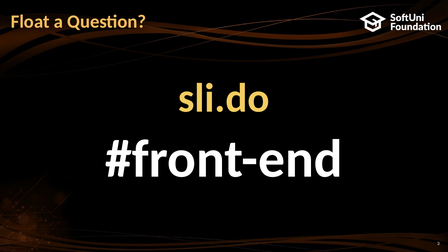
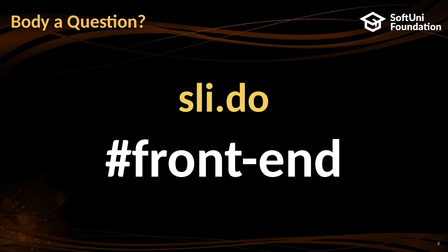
Float: Float -> Body
